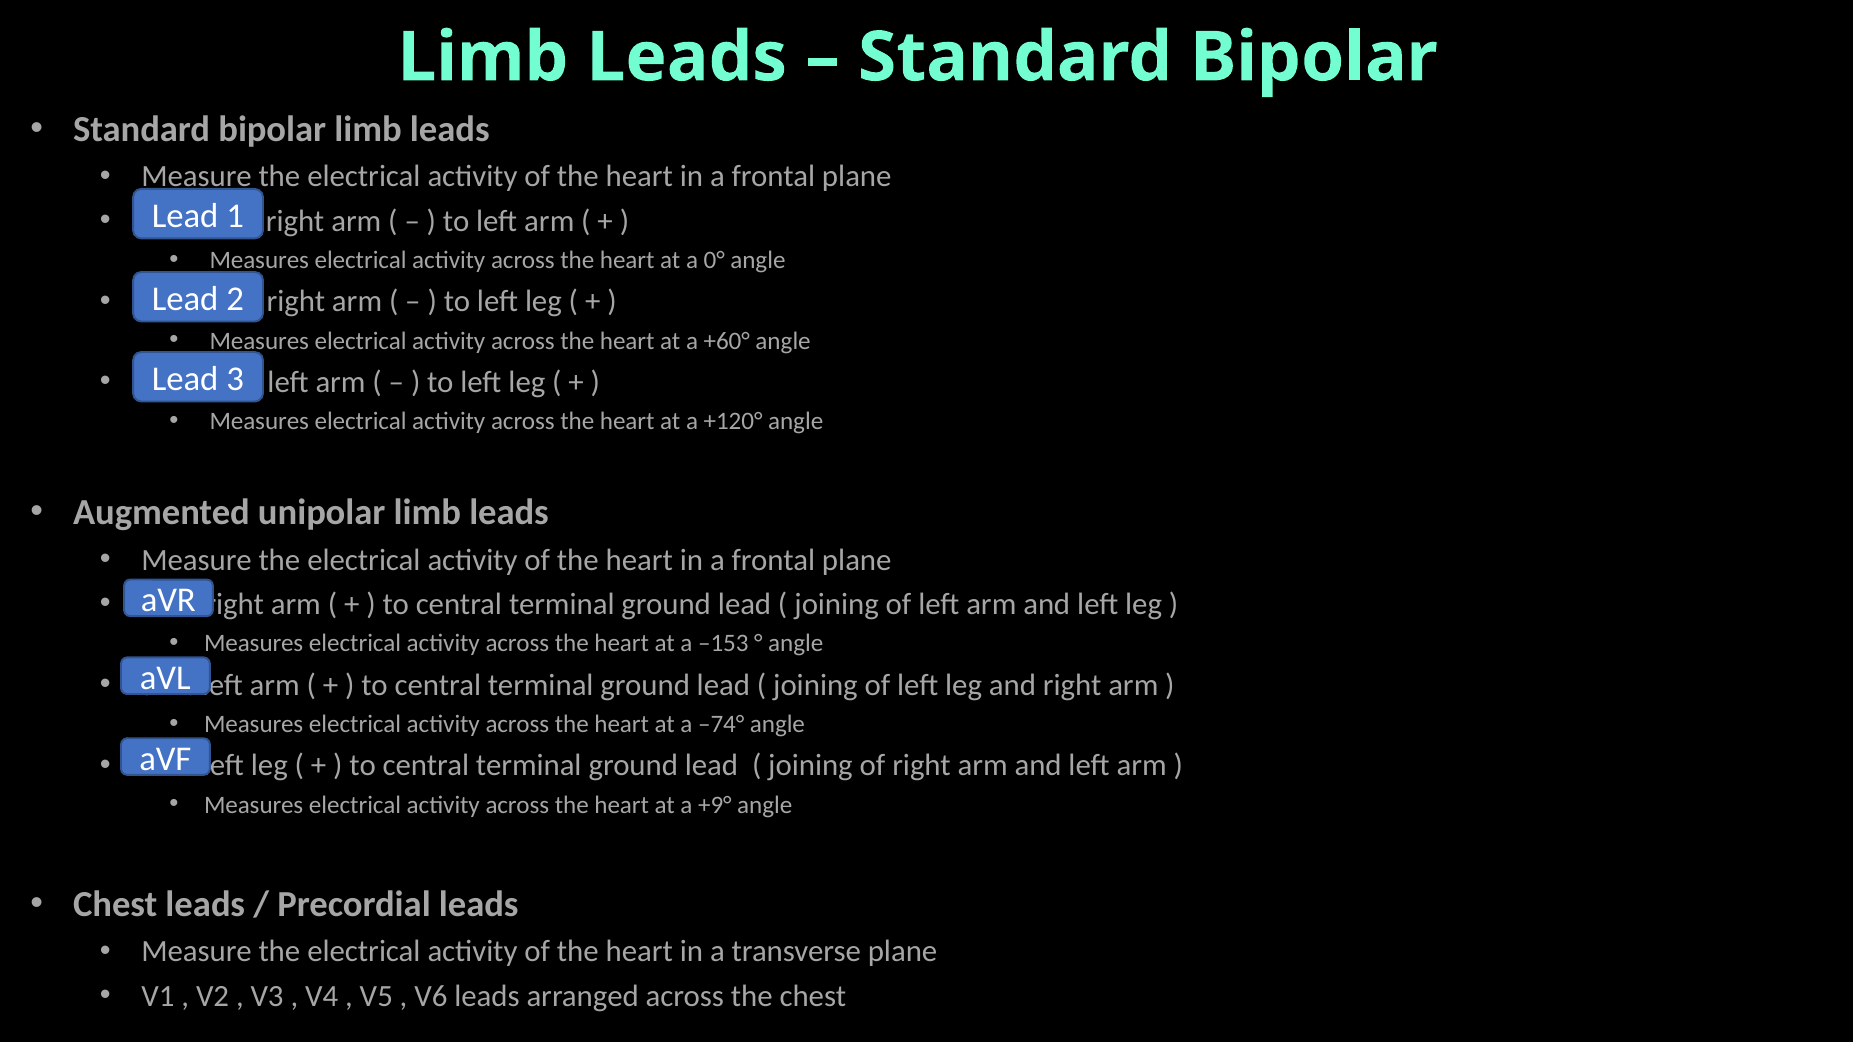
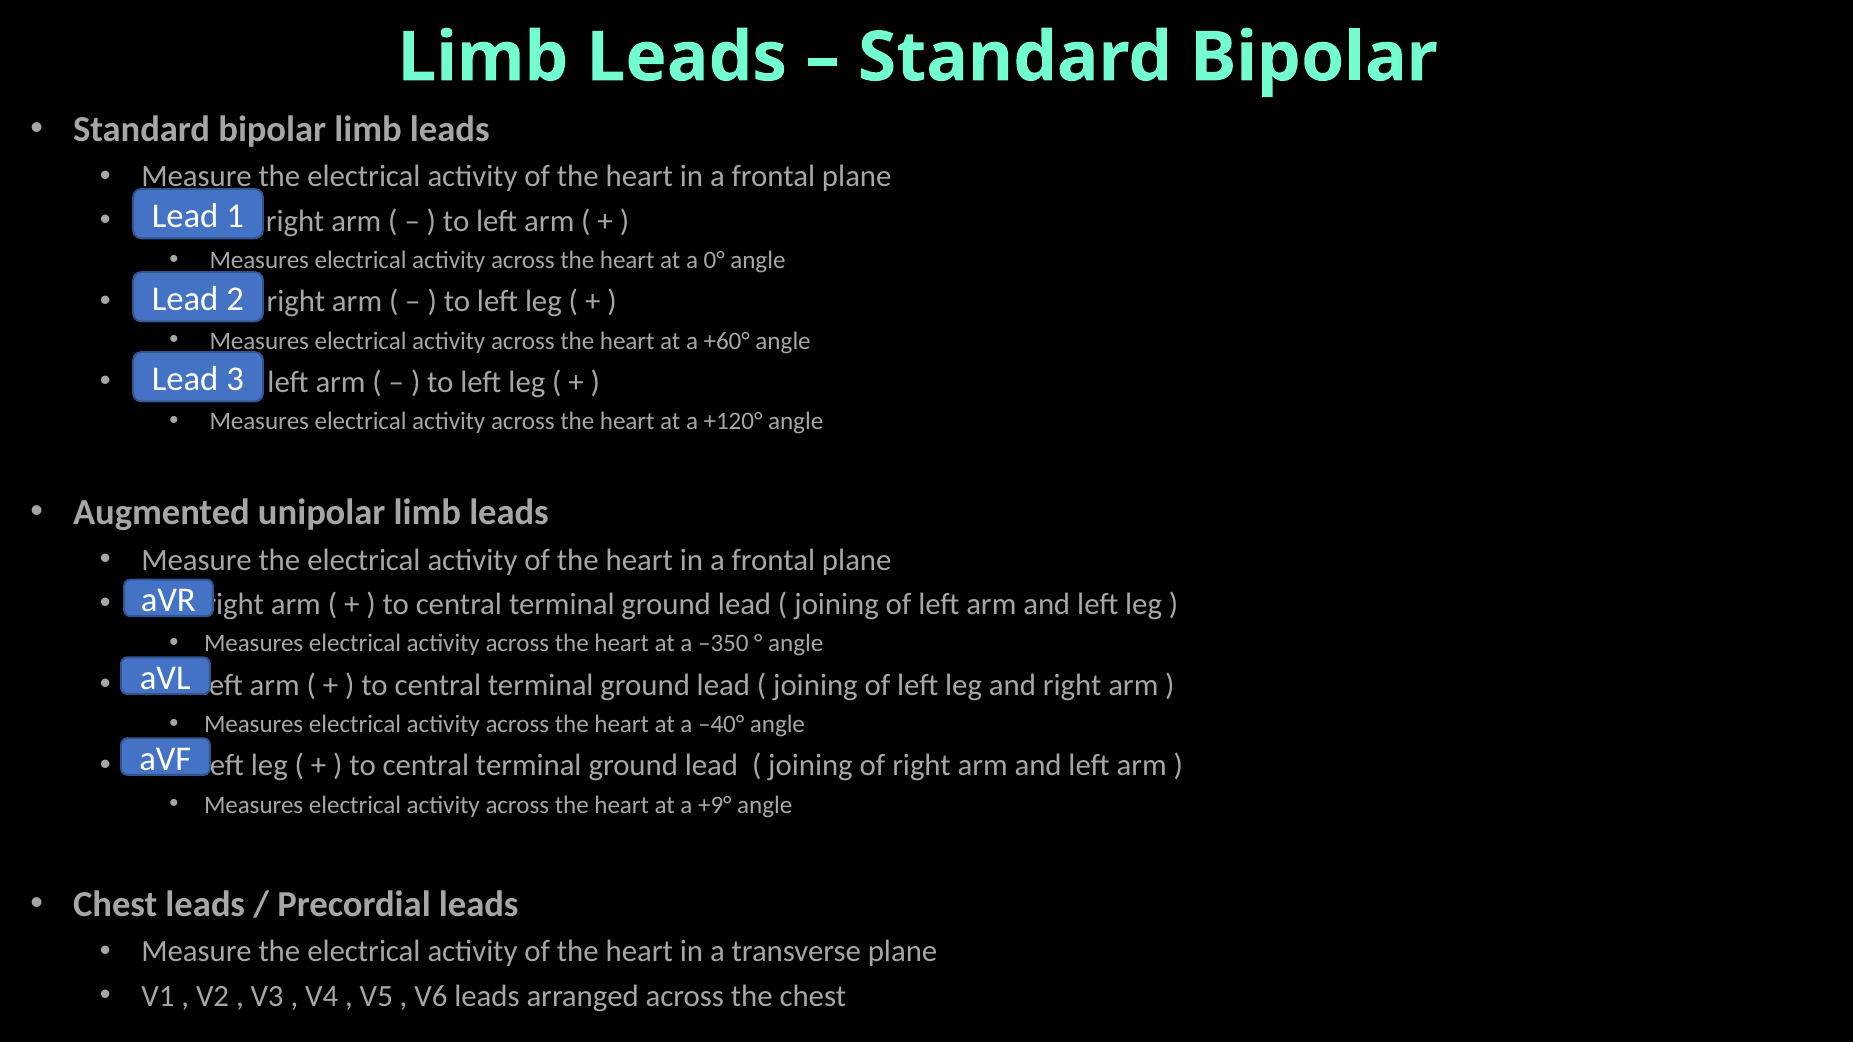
–153: –153 -> –350
–74°: –74° -> –40°
